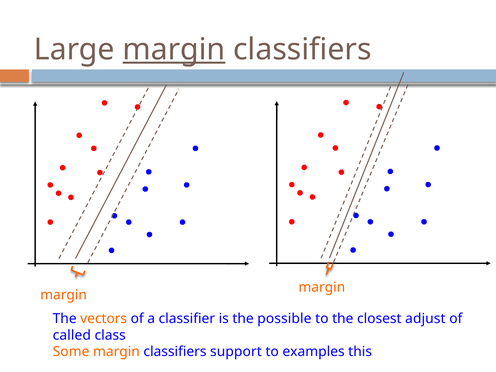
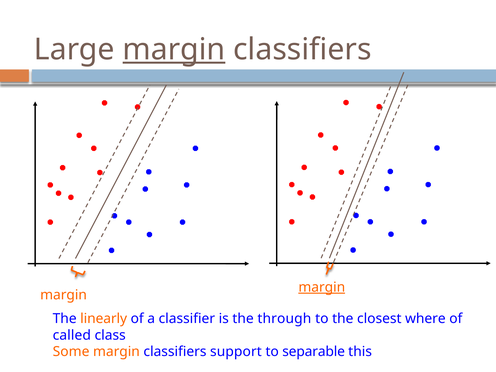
margin at (322, 287) underline: none -> present
vectors: vectors -> linearly
possible: possible -> through
adjust: adjust -> where
examples: examples -> separable
